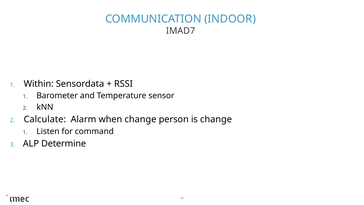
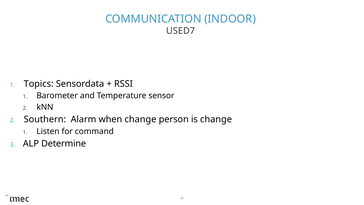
IMAD7: IMAD7 -> USED7
Within: Within -> Topics
Calculate: Calculate -> Southern
